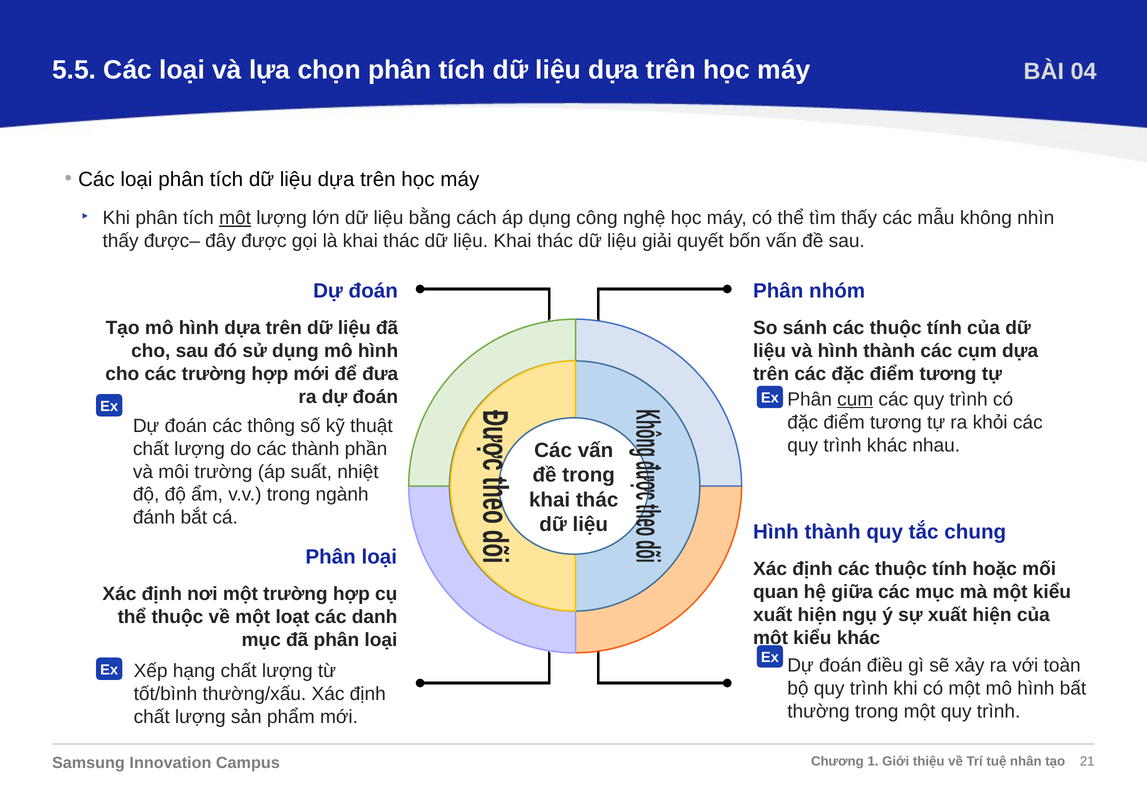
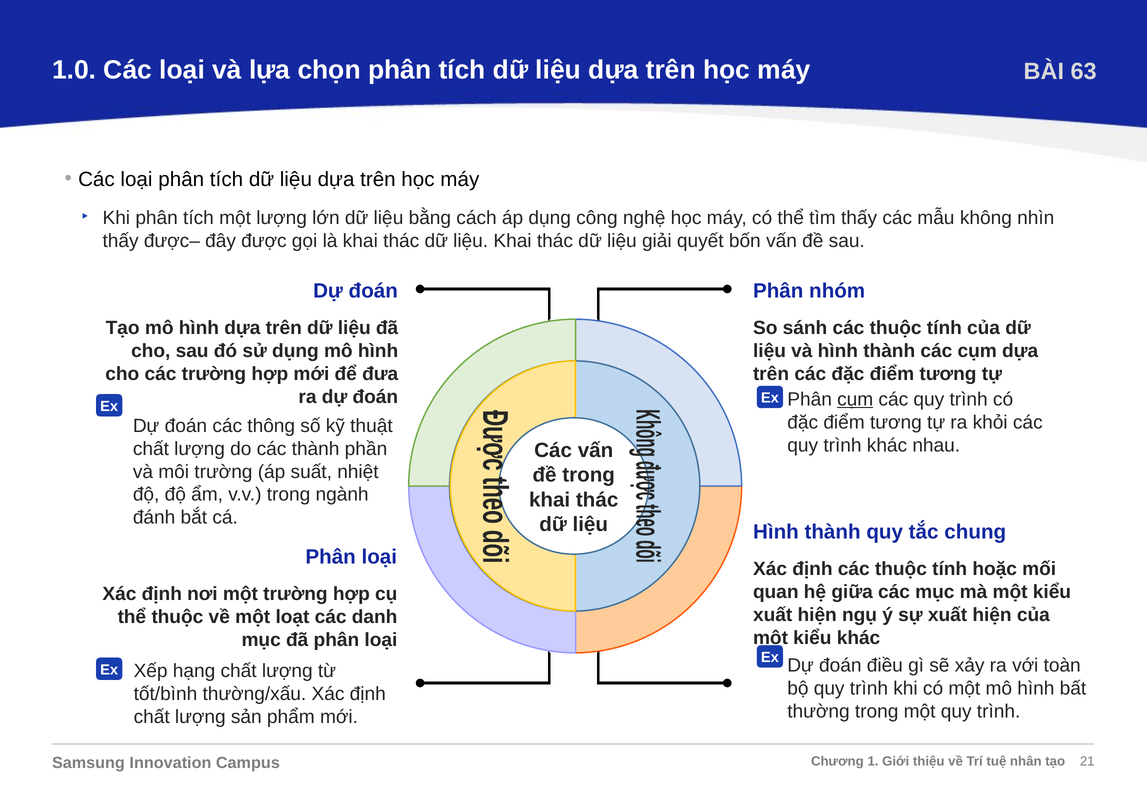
5.5: 5.5 -> 1.0
04: 04 -> 63
một at (235, 218) underline: present -> none
